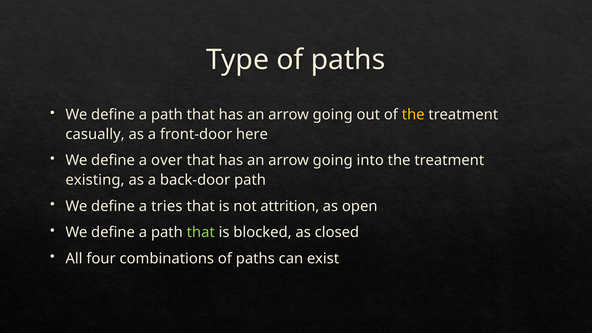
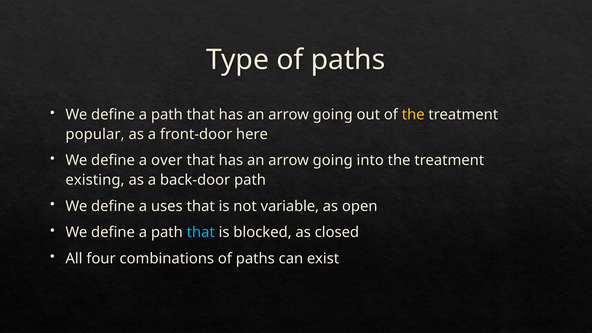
casually: casually -> popular
tries: tries -> uses
attrition: attrition -> variable
that at (201, 232) colour: light green -> light blue
